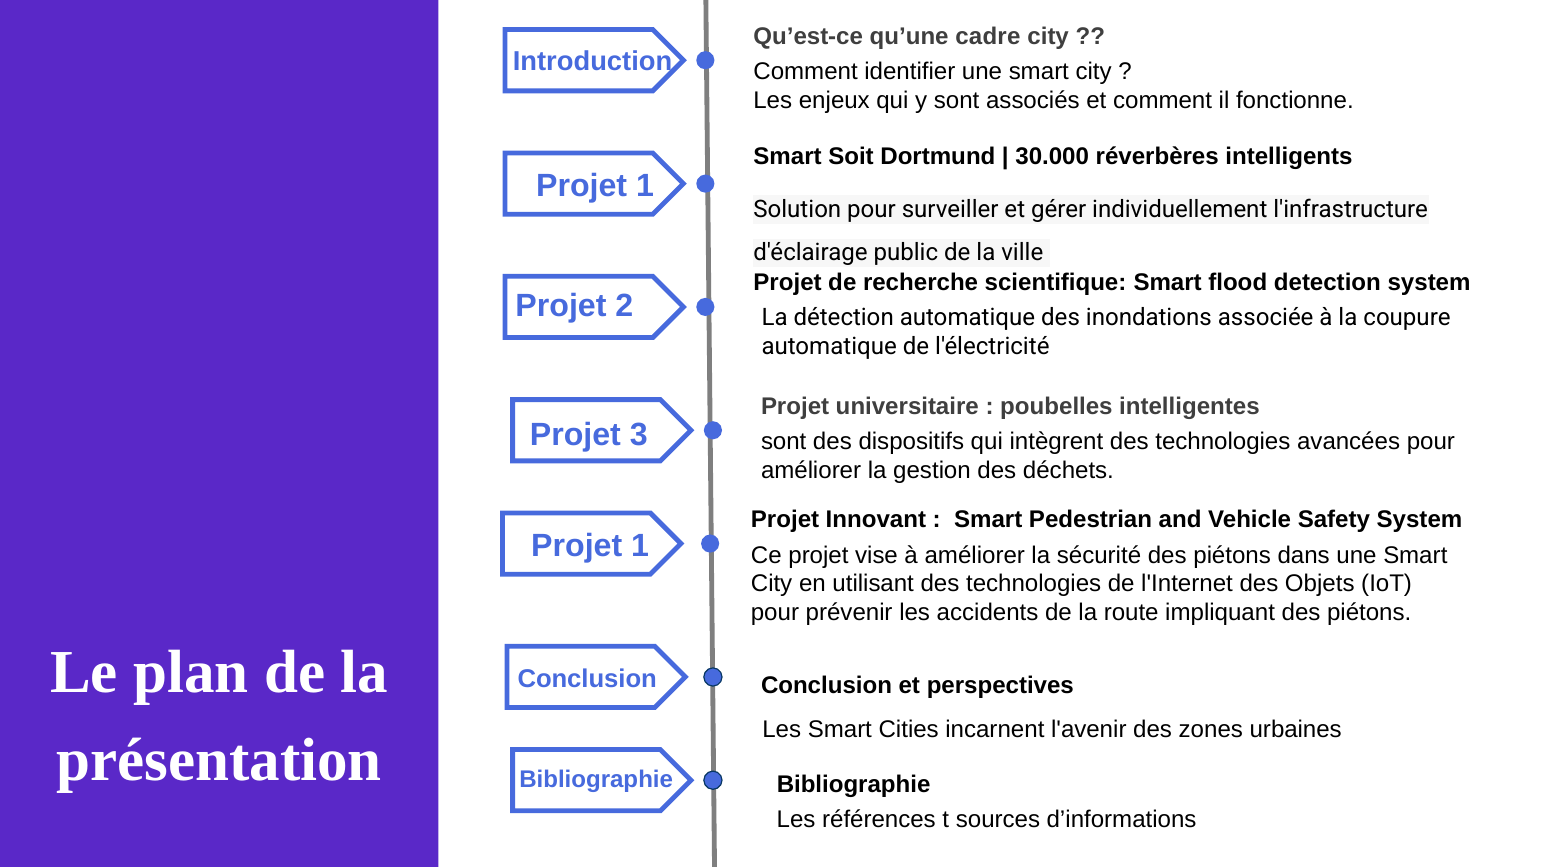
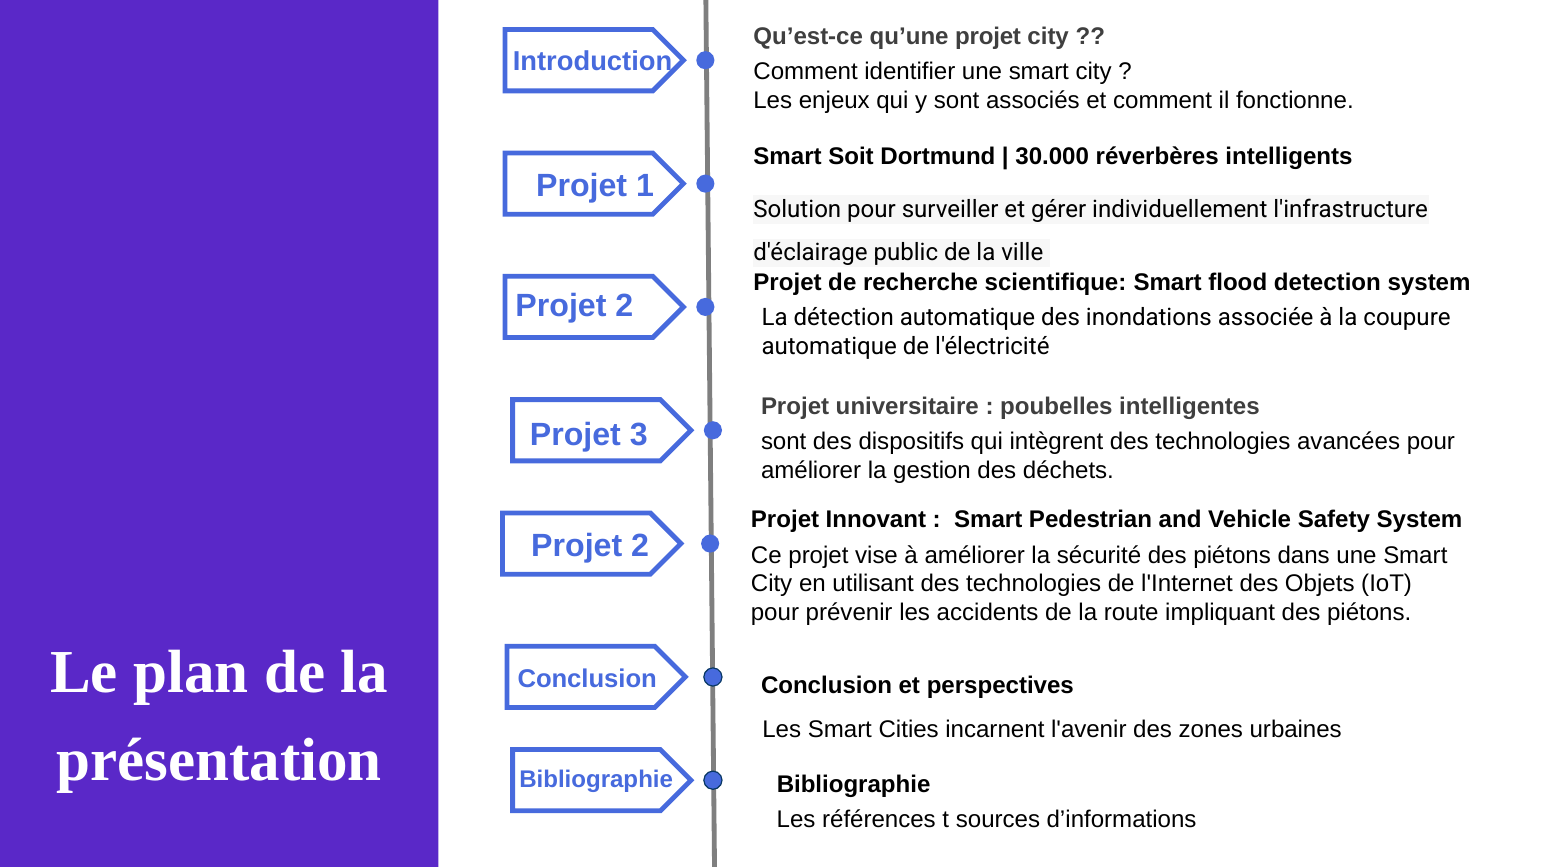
qu’une cadre: cadre -> projet
1 at (640, 546): 1 -> 2
